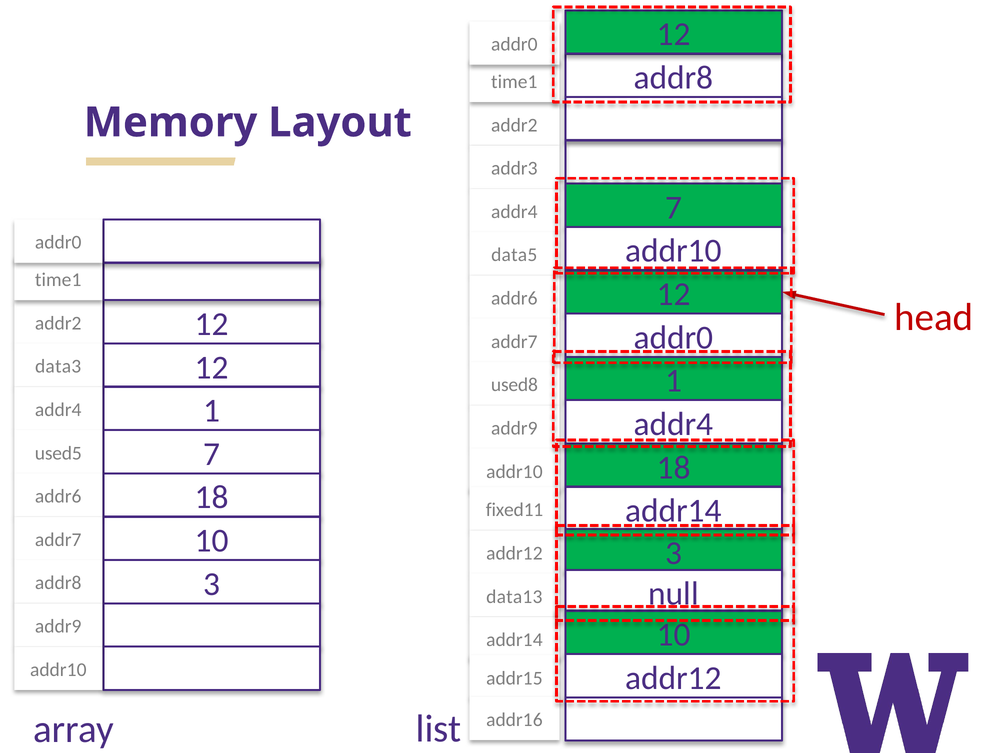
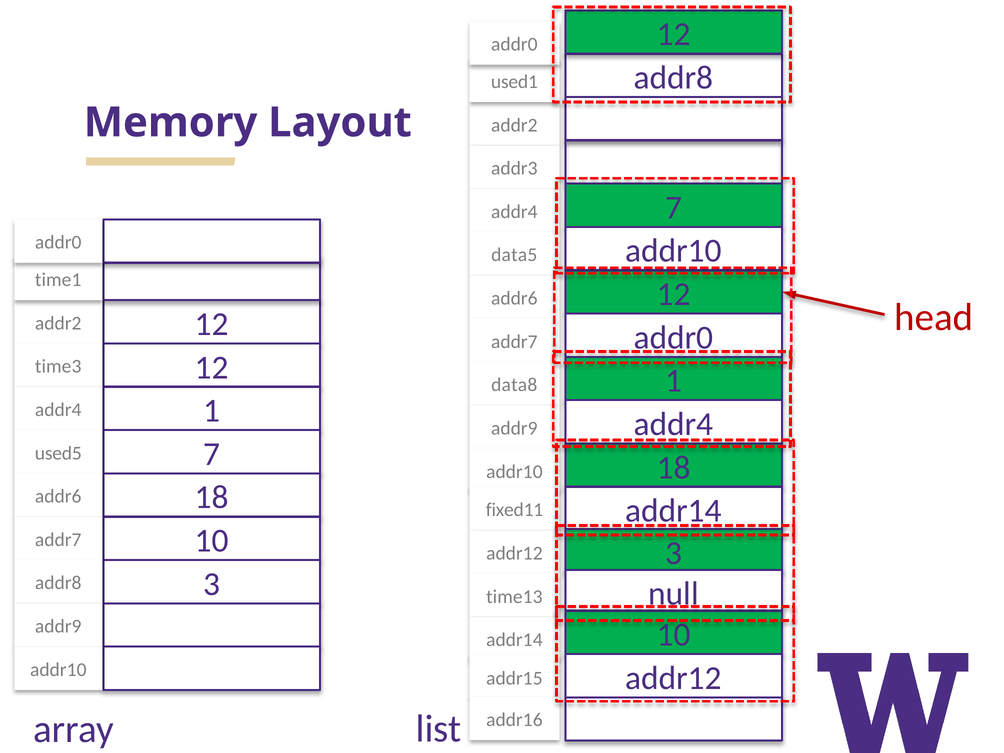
time1 at (514, 82): time1 -> used1
data3: data3 -> time3
used8: used8 -> data8
data13: data13 -> time13
